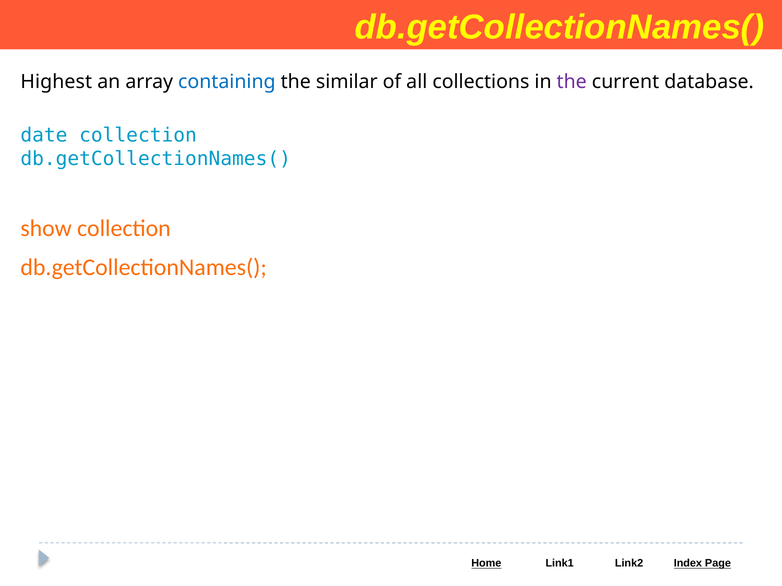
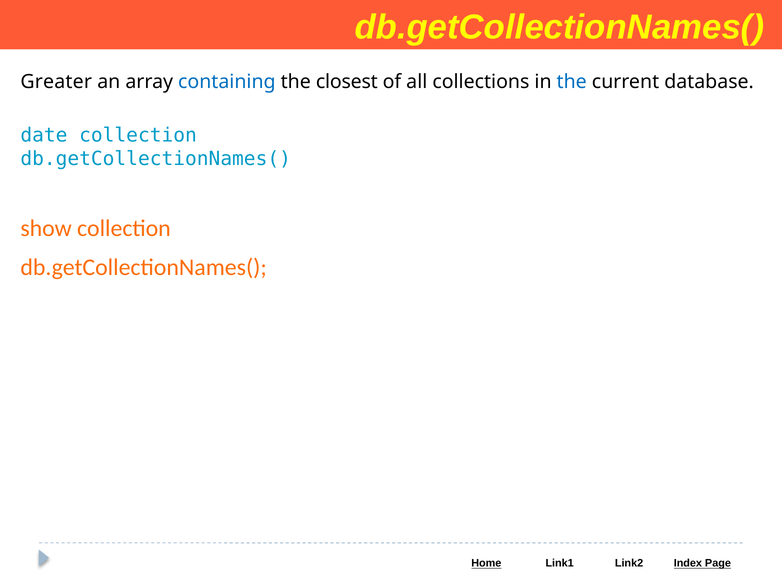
Highest: Highest -> Greater
similar: similar -> closest
the at (572, 82) colour: purple -> blue
